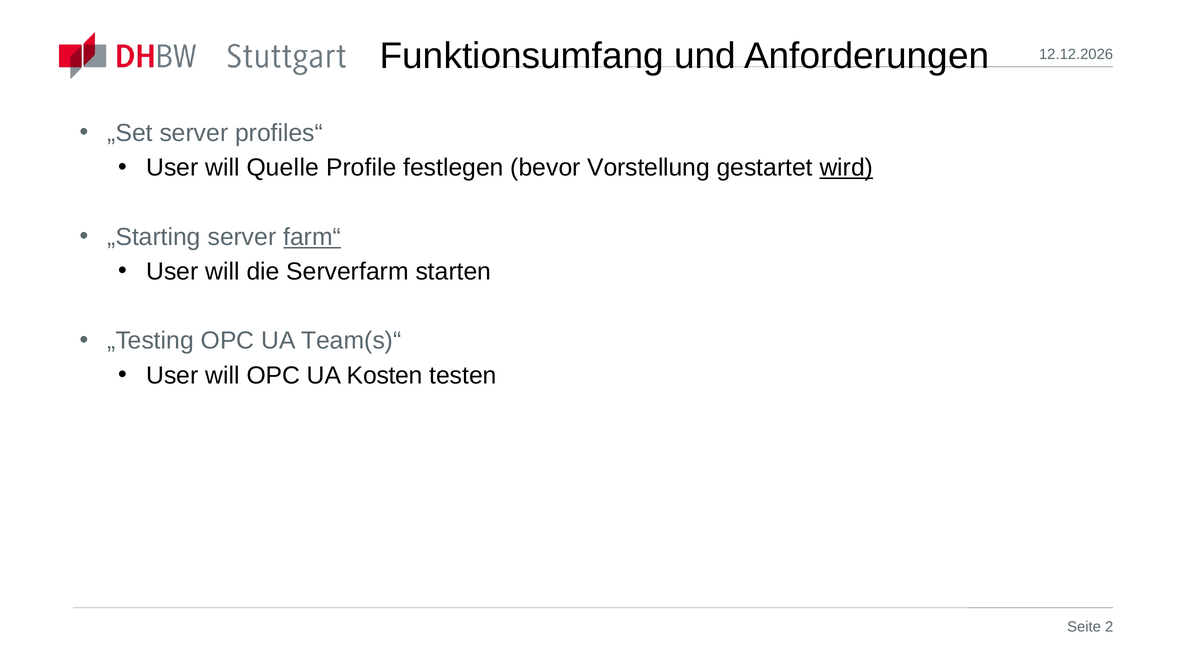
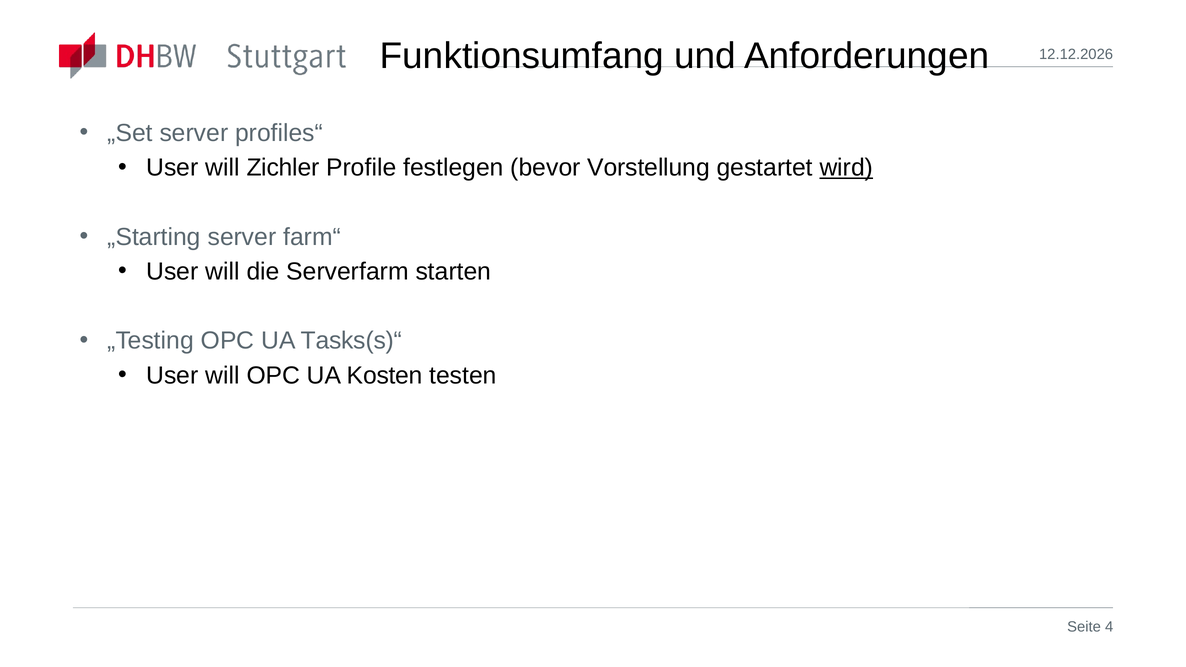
Quelle: Quelle -> Zichler
farm“ underline: present -> none
Team(s)“: Team(s)“ -> Tasks(s)“
2: 2 -> 4
